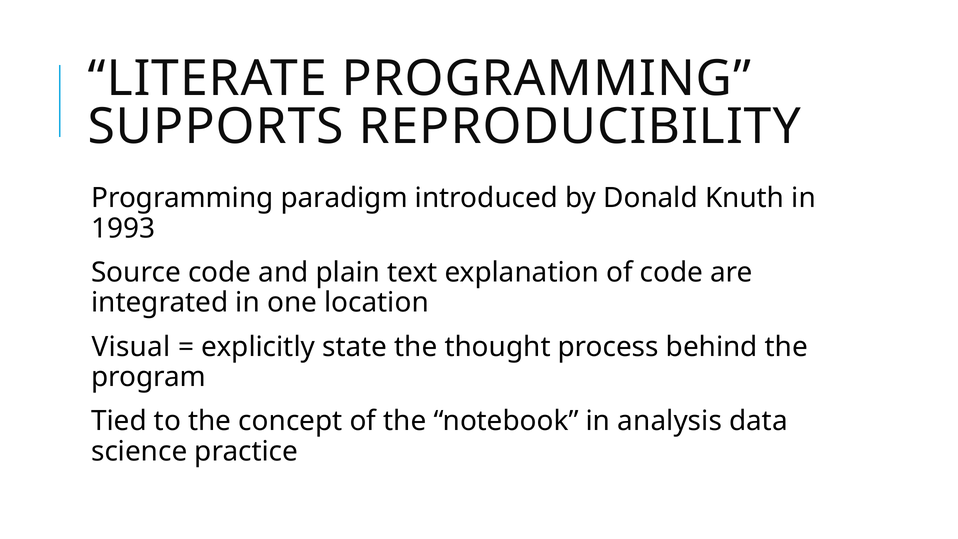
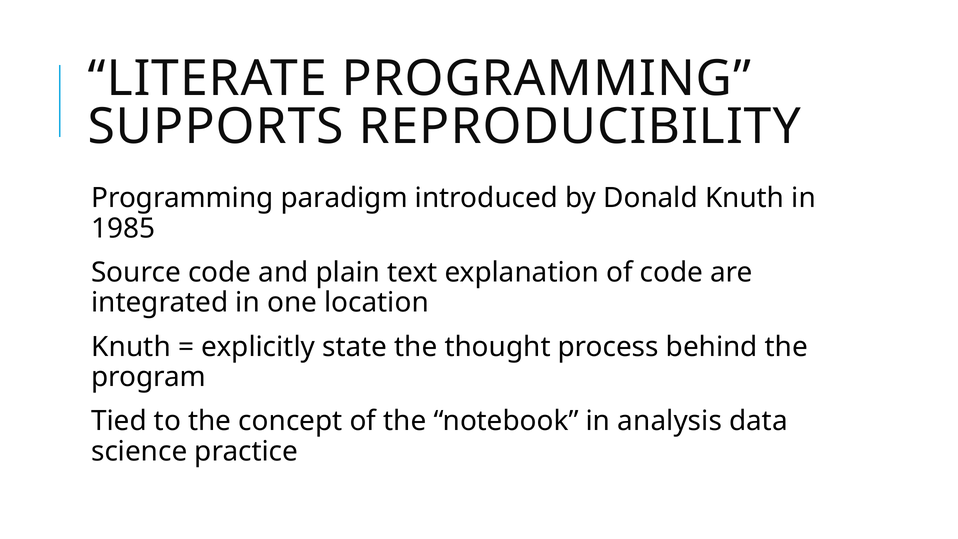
1993: 1993 -> 1985
Visual at (131, 347): Visual -> Knuth
